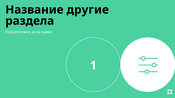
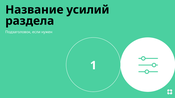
другие: другие -> усилий
